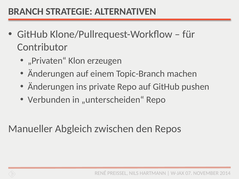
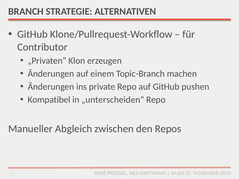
Verbunden: Verbunden -> Kompatibel
